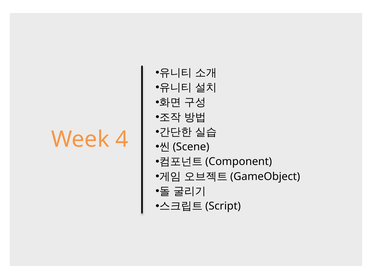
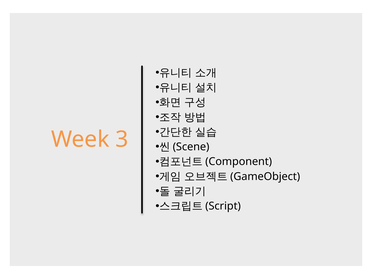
4: 4 -> 3
